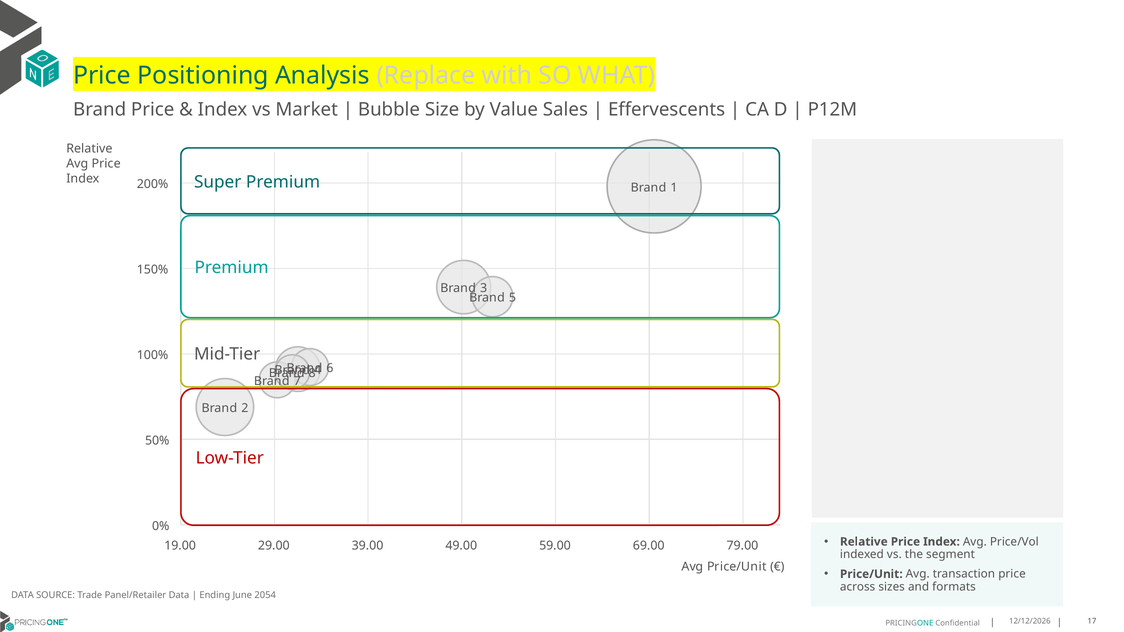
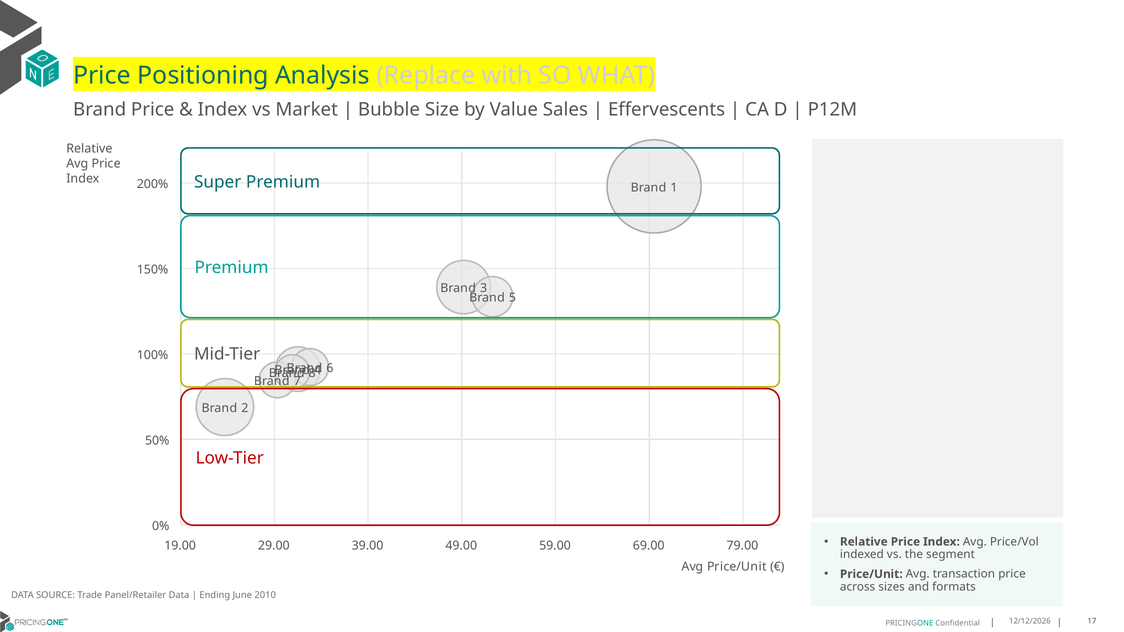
2054: 2054 -> 2010
